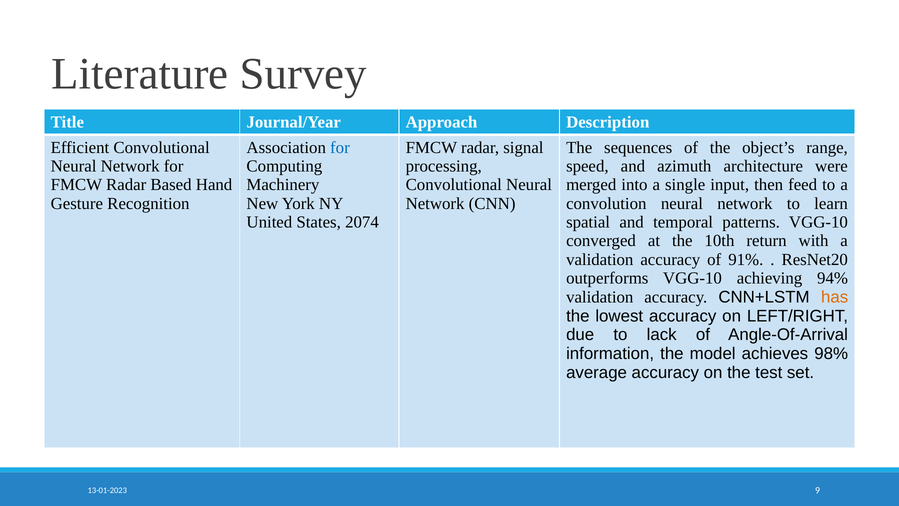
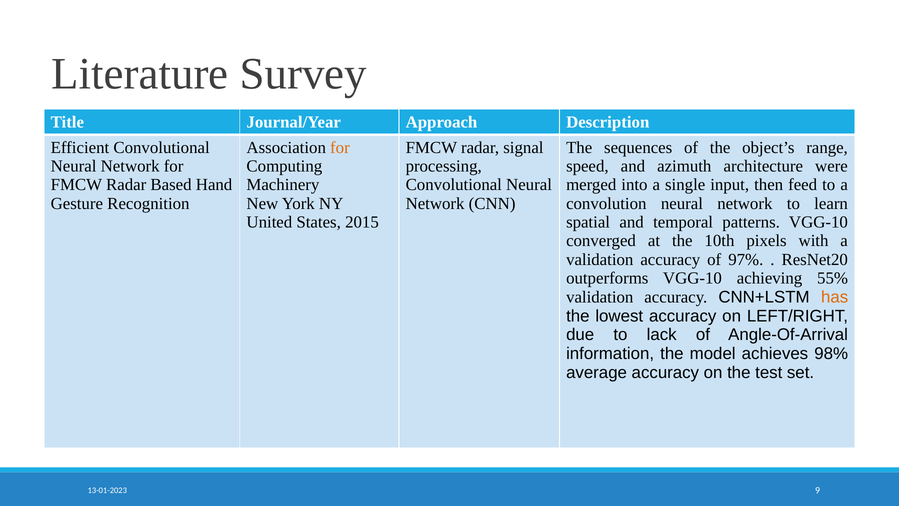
for at (340, 147) colour: blue -> orange
2074: 2074 -> 2015
return: return -> pixels
91%: 91% -> 97%
94%: 94% -> 55%
